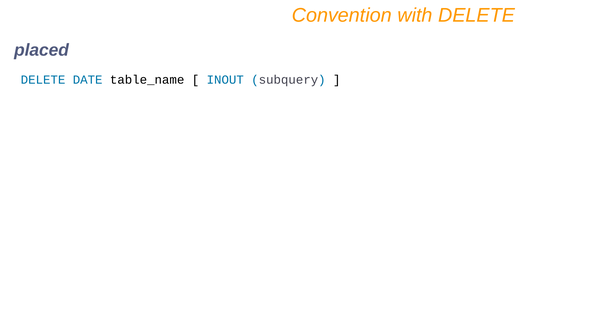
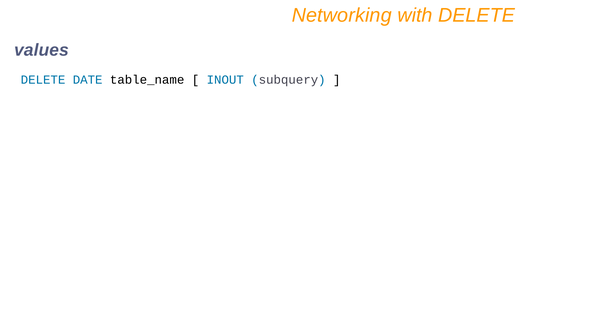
Convention: Convention -> Networking
placed: placed -> values
